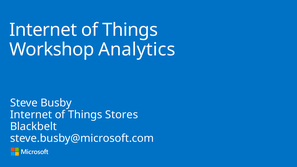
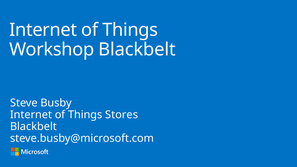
Workshop Analytics: Analytics -> Blackbelt
